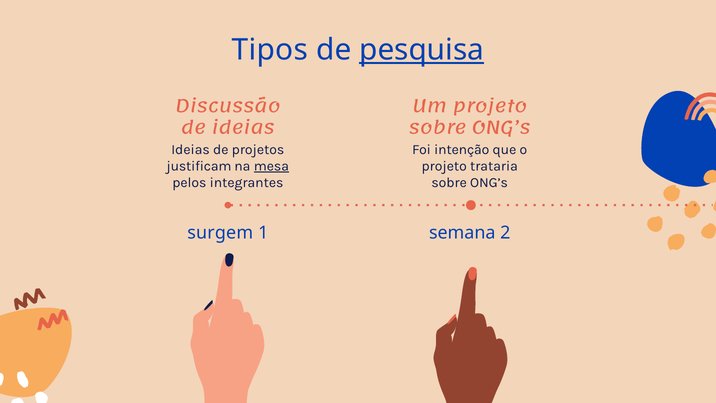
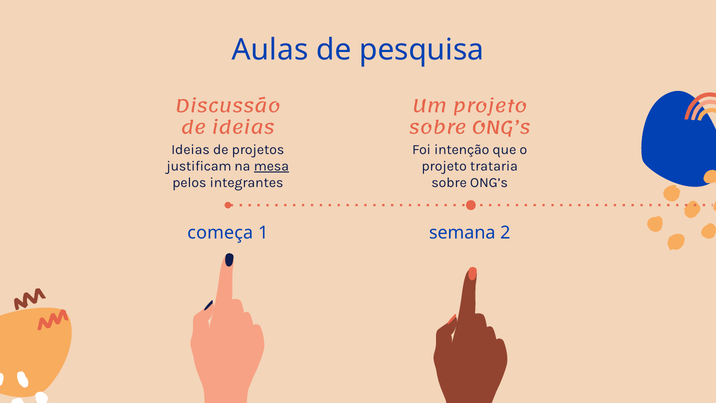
Tipos: Tipos -> Aulas
pesquisa underline: present -> none
surgem: surgem -> começa
